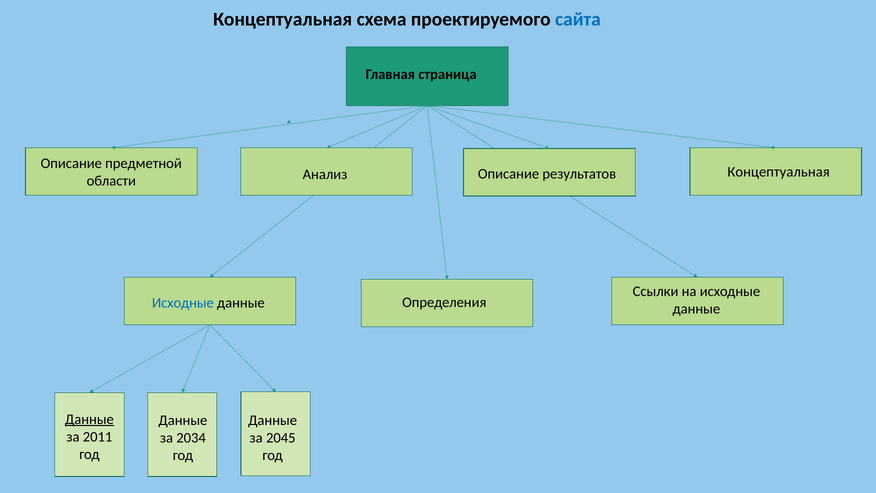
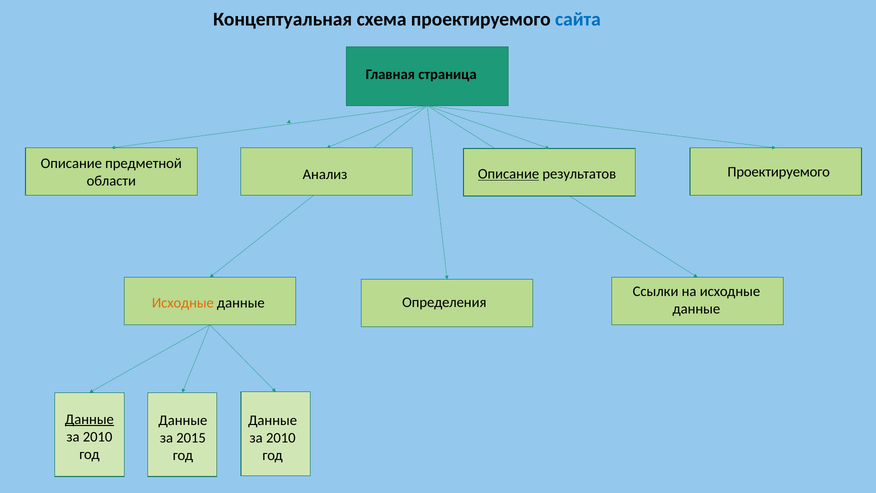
Описание at (509, 174) underline: none -> present
результатов Концептуальная: Концептуальная -> Проектируемого
Исходные at (183, 303) colour: blue -> orange
2011 at (98, 437): 2011 -> 2010
2034: 2034 -> 2015
2045 at (281, 438): 2045 -> 2010
